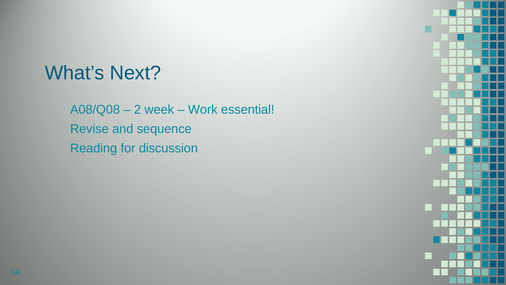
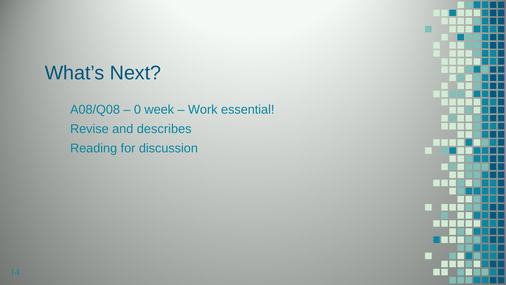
2: 2 -> 0
sequence: sequence -> describes
